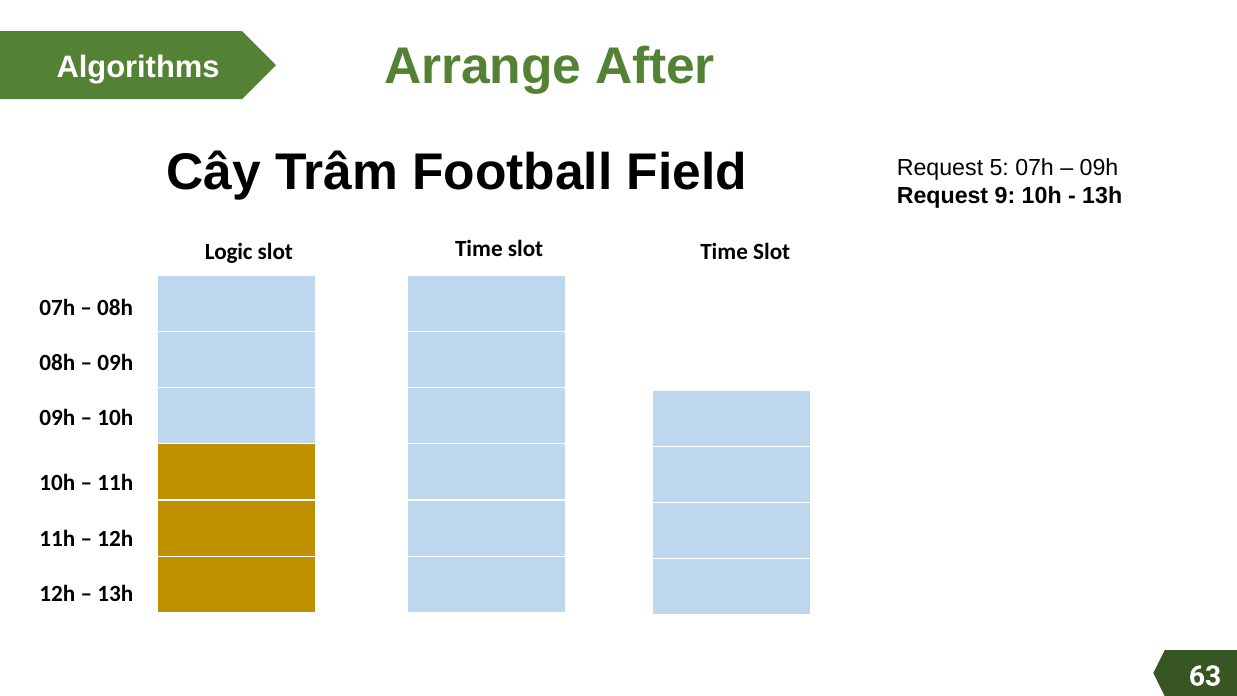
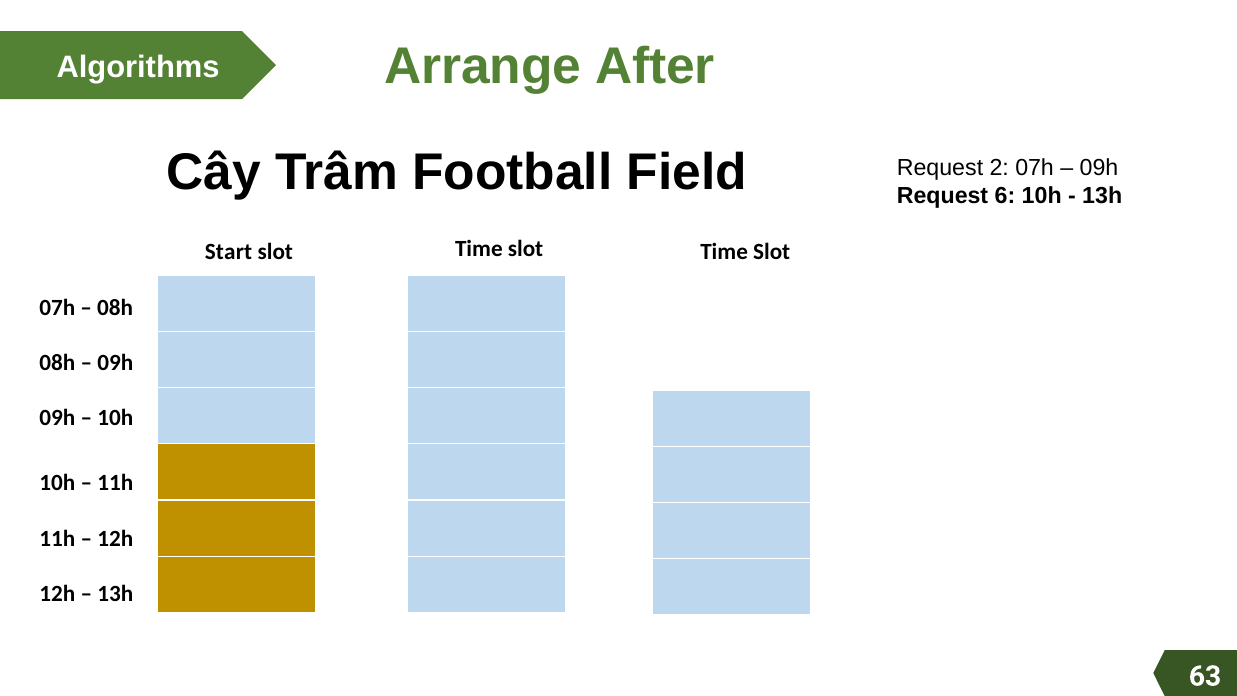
5: 5 -> 2
9: 9 -> 6
Logic: Logic -> Start
